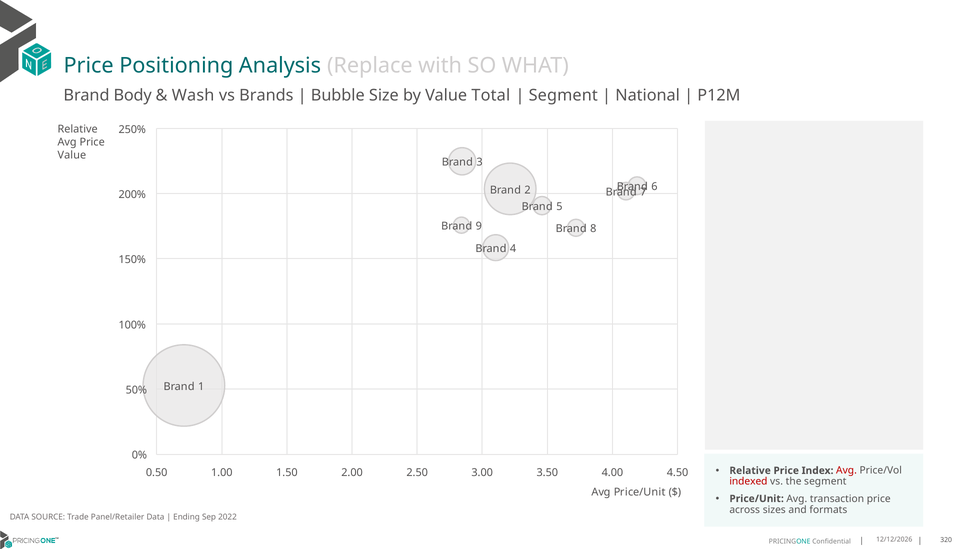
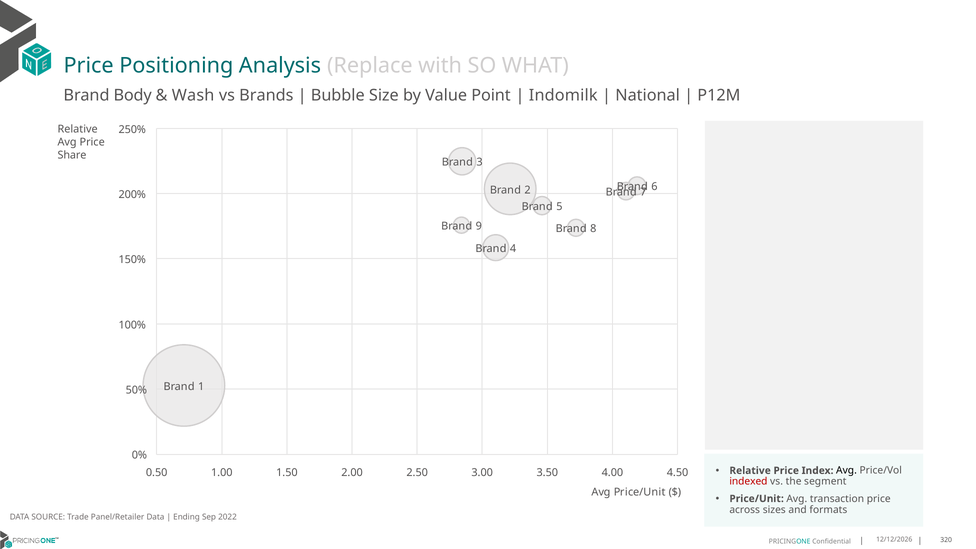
Total: Total -> Point
Segment at (563, 95): Segment -> Indomilk
Value at (72, 155): Value -> Share
Avg at (846, 471) colour: red -> black
